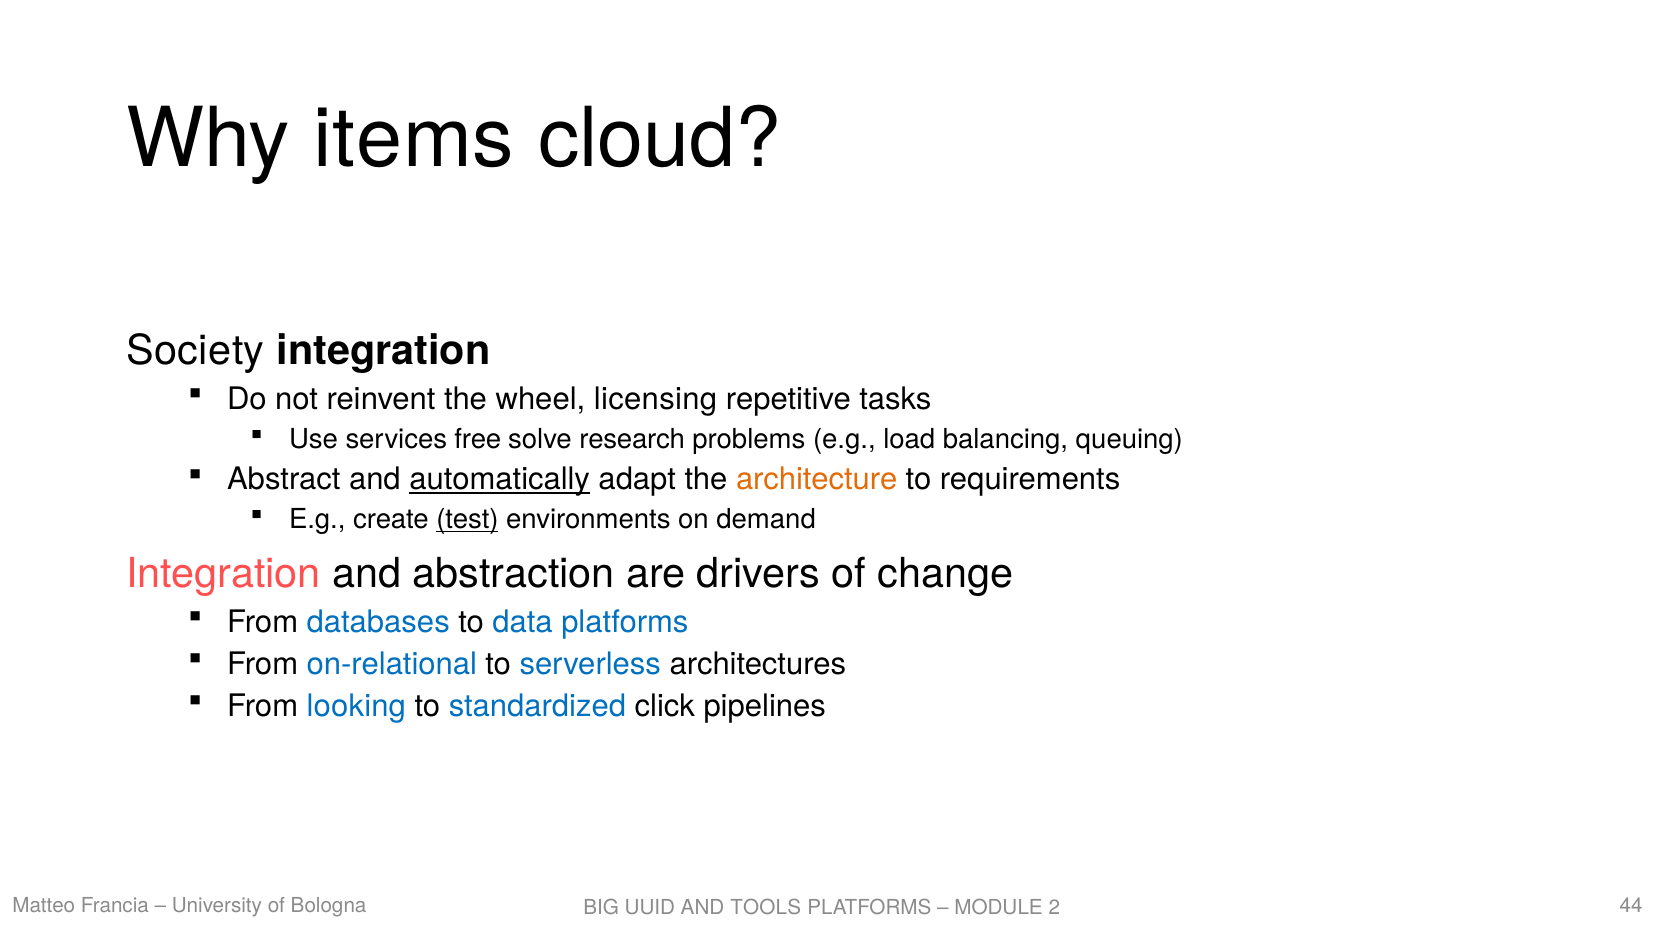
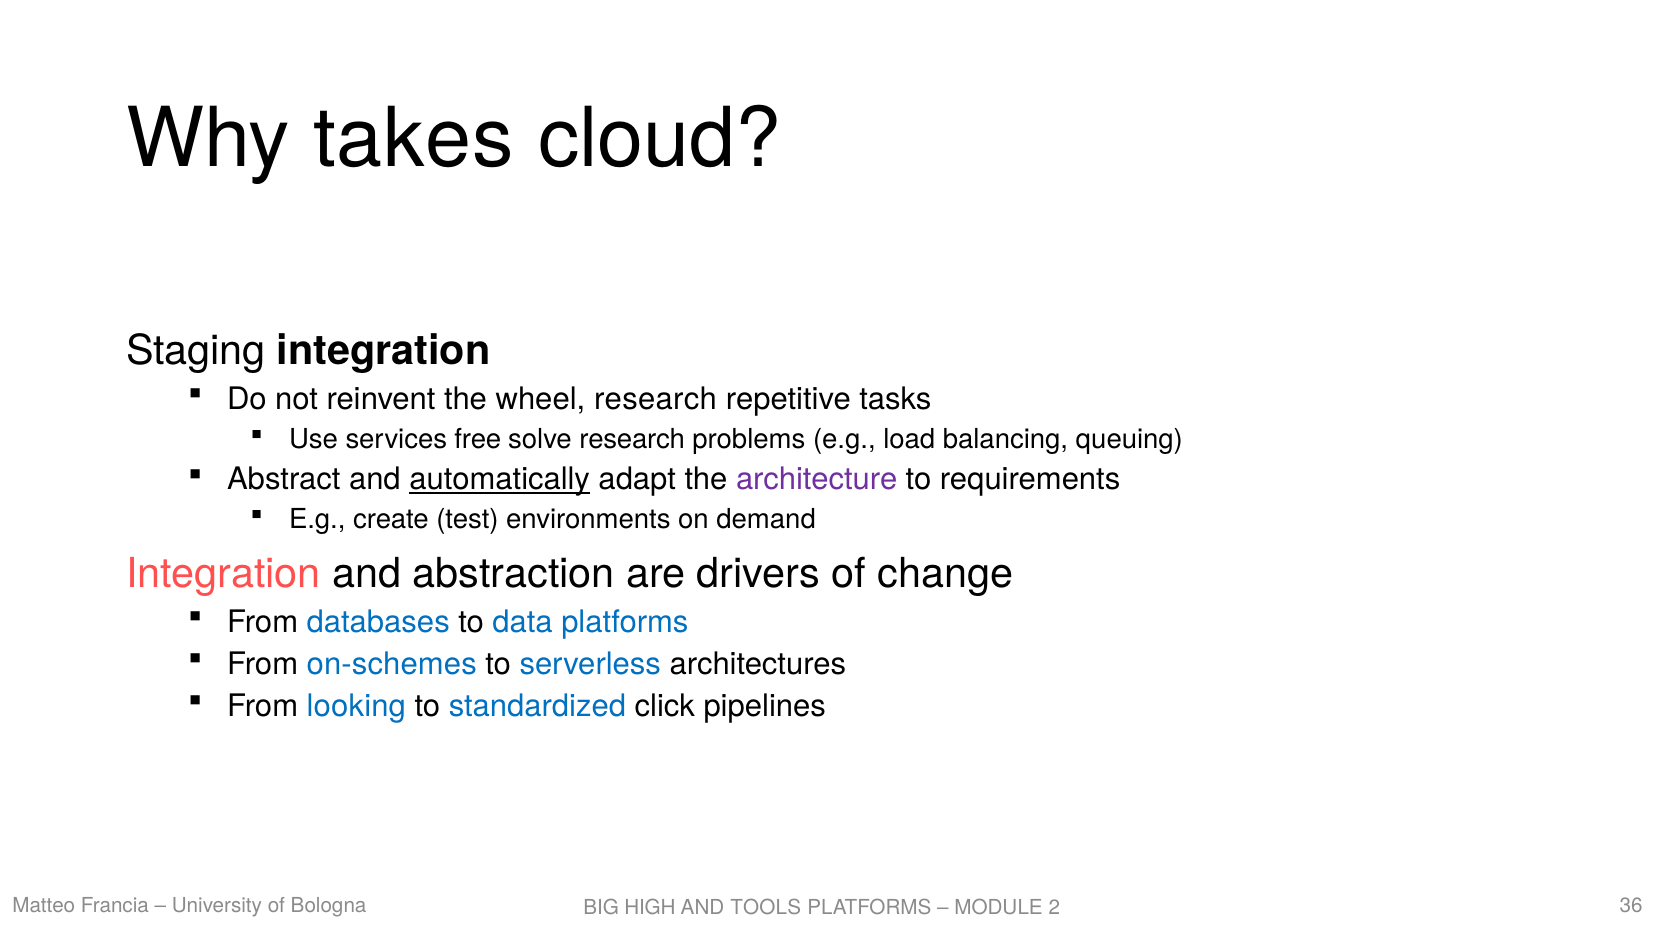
items: items -> takes
Society: Society -> Staging
wheel licensing: licensing -> research
architecture colour: orange -> purple
test underline: present -> none
on-relational: on-relational -> on-schemes
44: 44 -> 36
UUID: UUID -> HIGH
